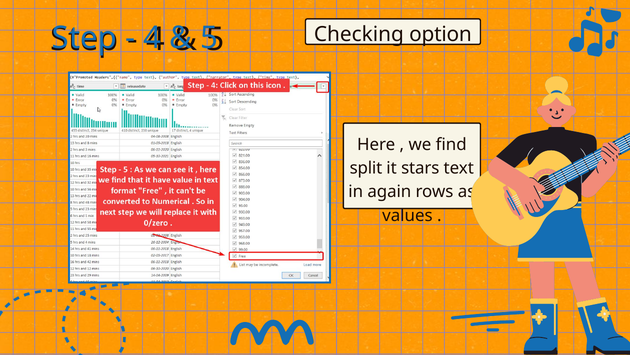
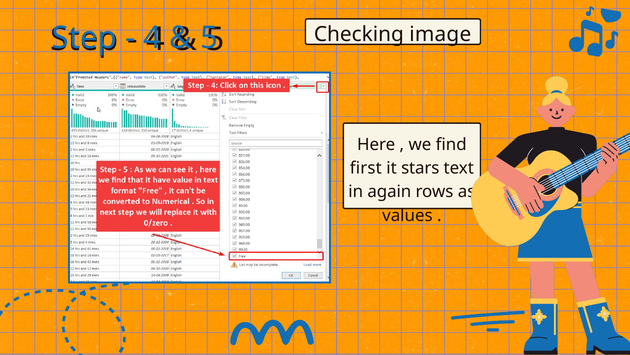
option: option -> image
split: split -> first
